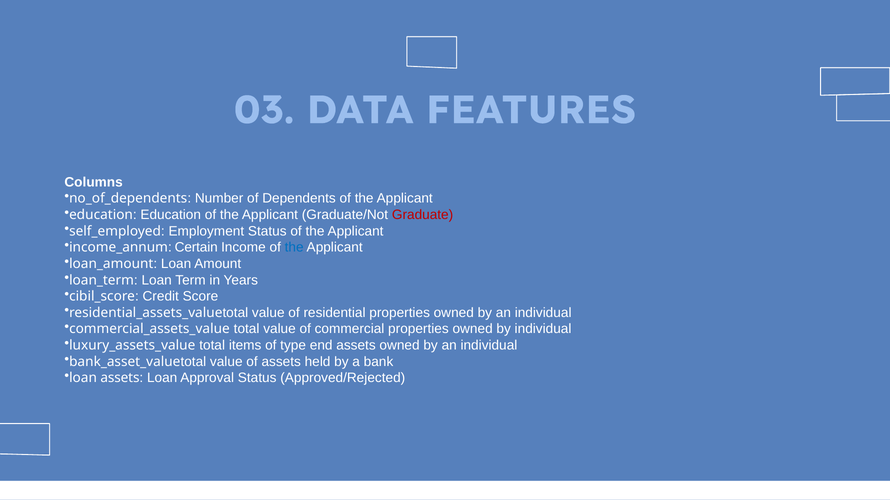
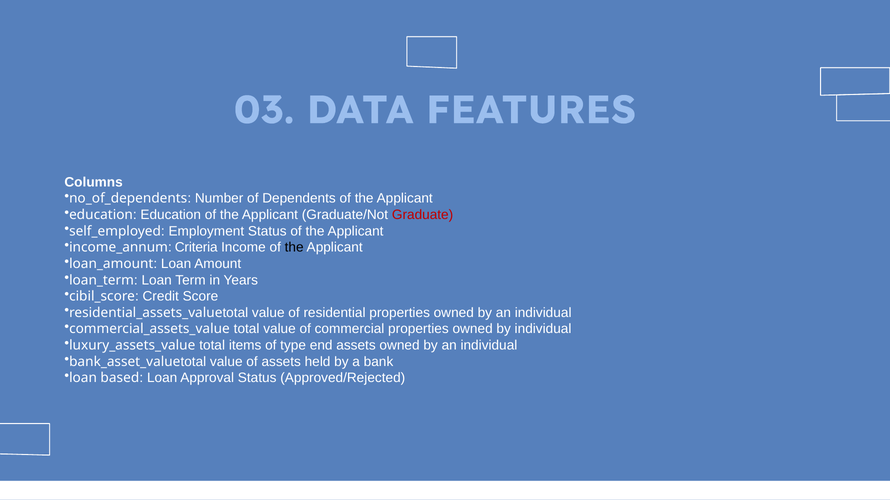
Certain: Certain -> Criteria
the at (294, 248) colour: blue -> black
loan assets: assets -> based
